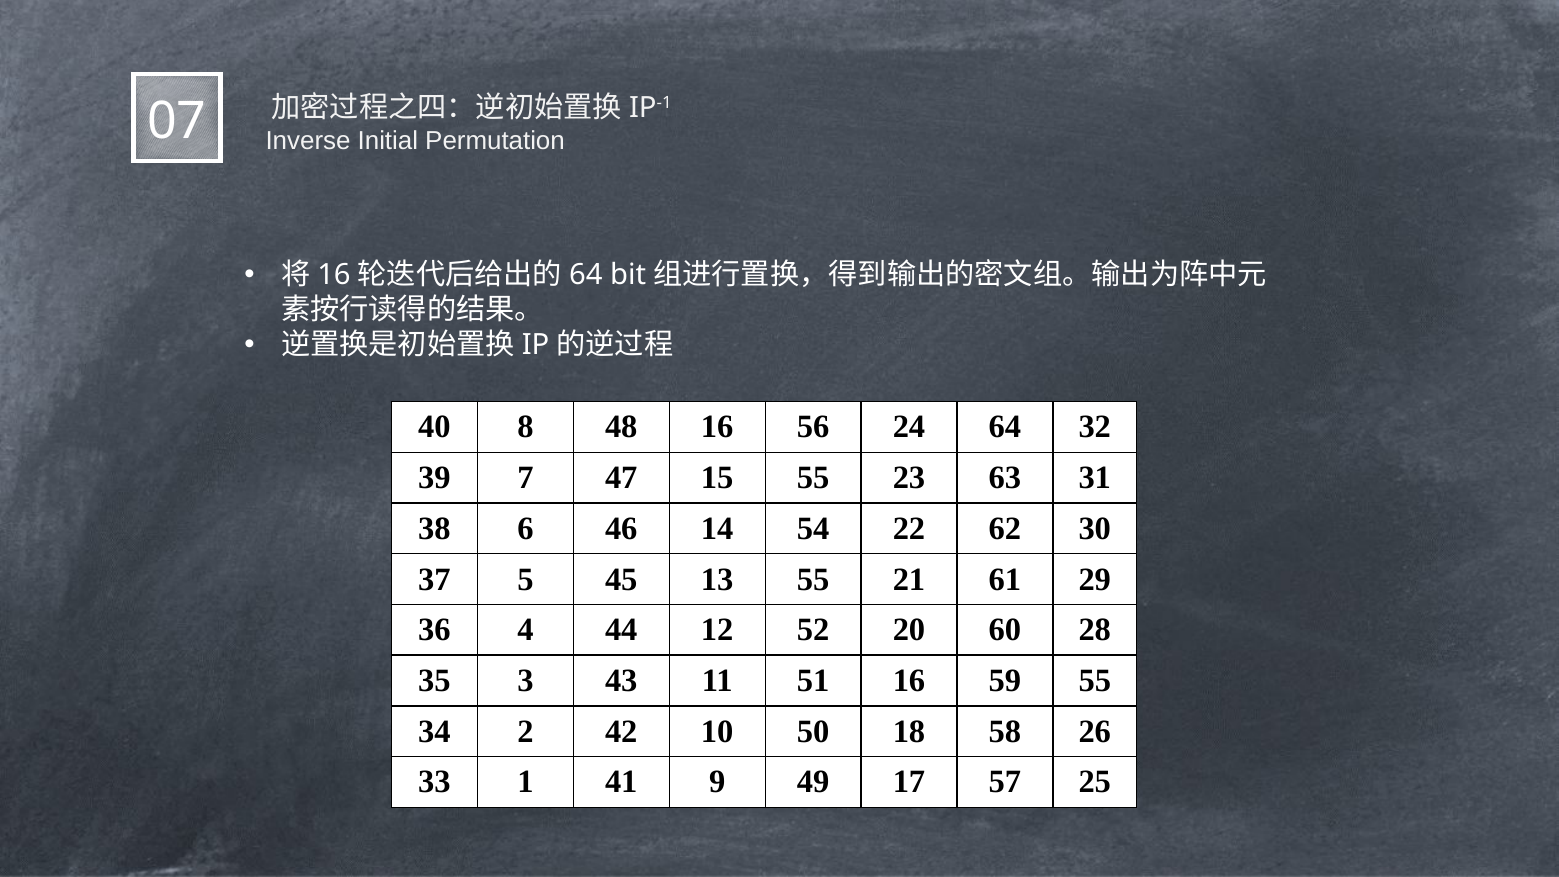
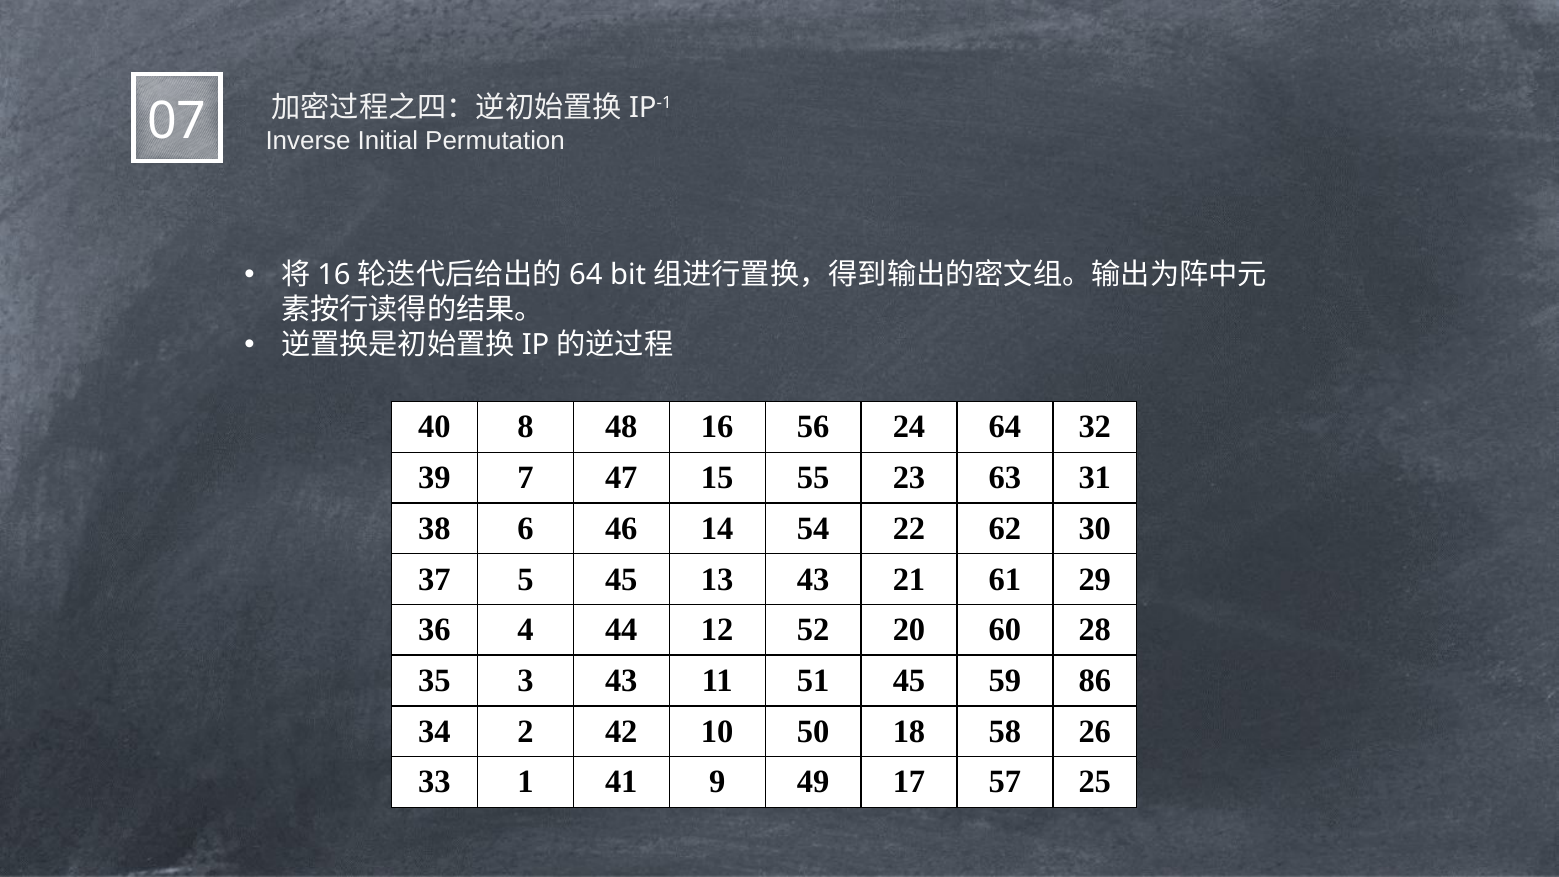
13 55: 55 -> 43
51 16: 16 -> 45
59 55: 55 -> 86
